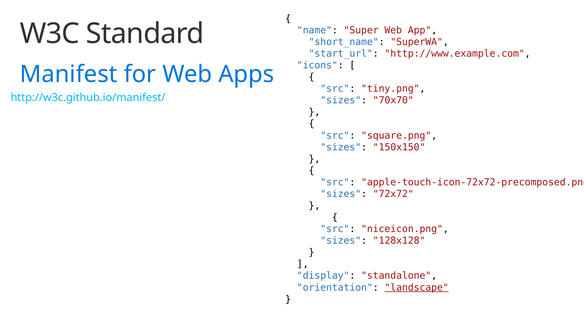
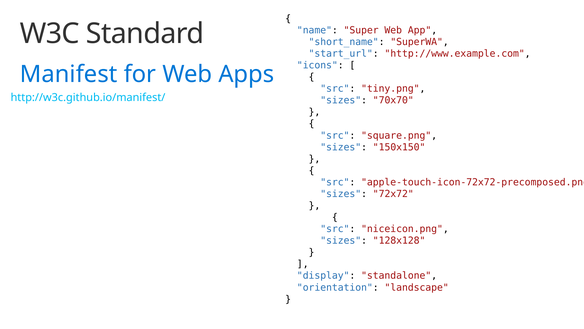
landscape underline: present -> none
